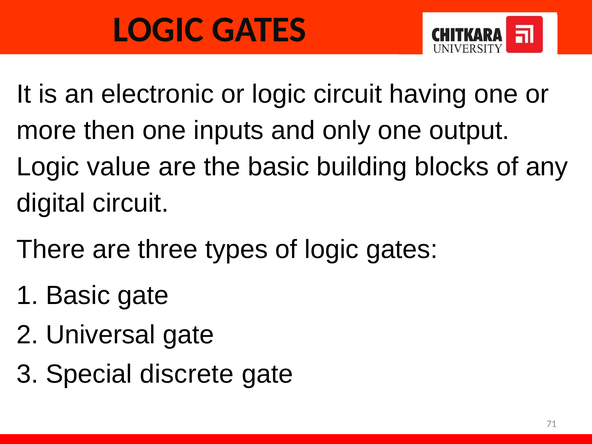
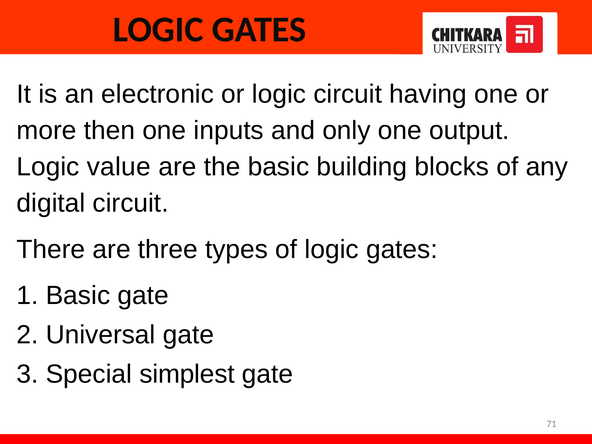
discrete: discrete -> simplest
